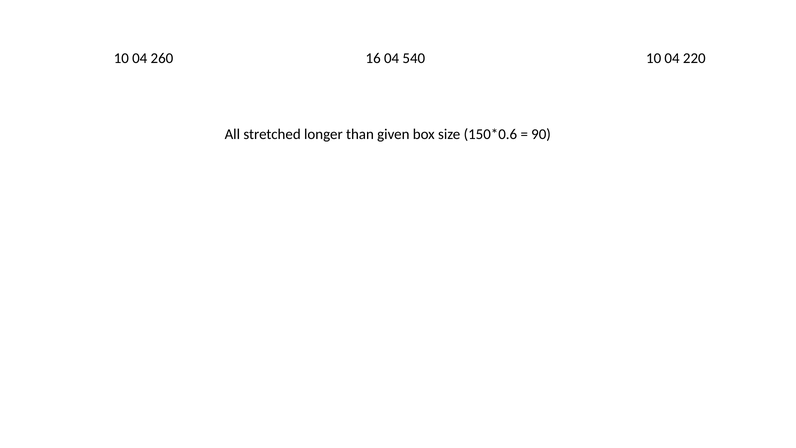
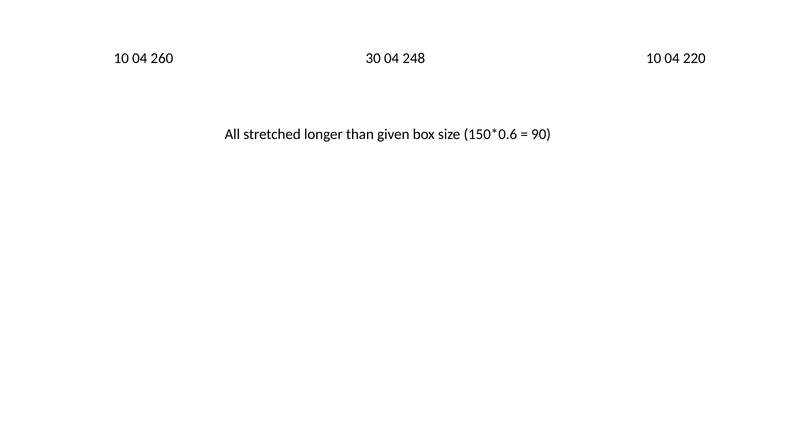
16: 16 -> 30
540: 540 -> 248
